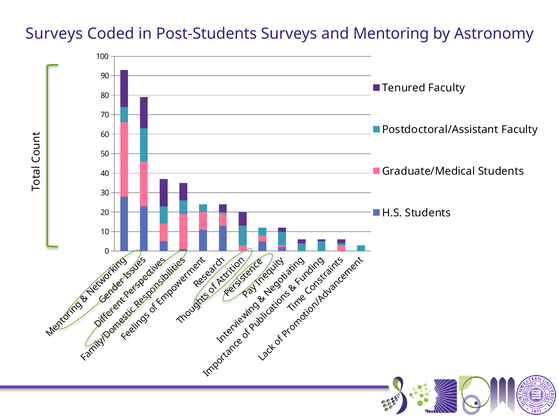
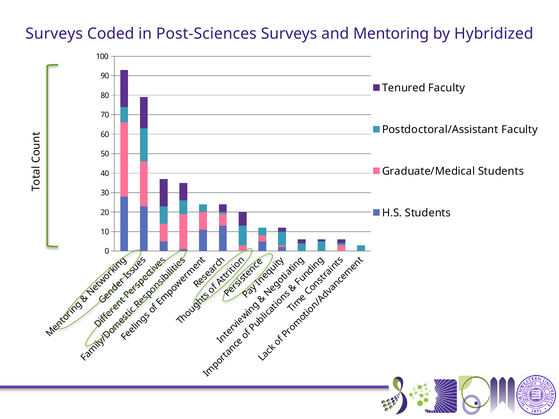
Post-Students: Post-Students -> Post-Sciences
Astronomy: Astronomy -> Hybridized
